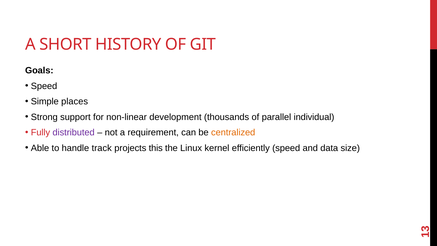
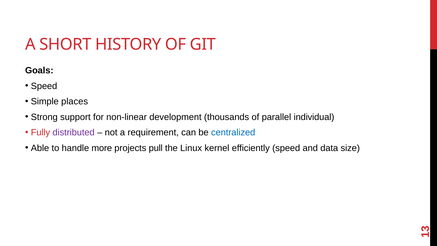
centralized colour: orange -> blue
track: track -> more
this: this -> pull
